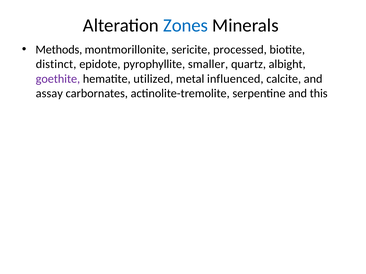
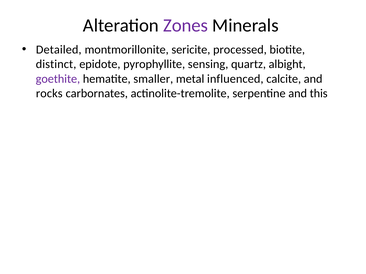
Zones colour: blue -> purple
Methods: Methods -> Detailed
smaller: smaller -> sensing
utilized: utilized -> smaller
assay: assay -> rocks
